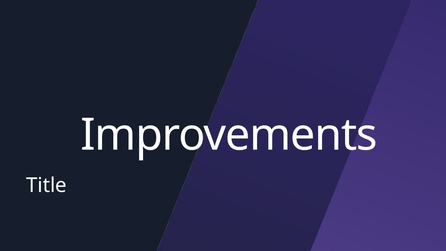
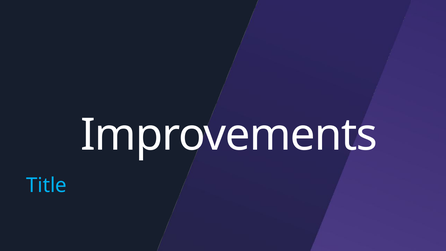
Title colour: white -> light blue
